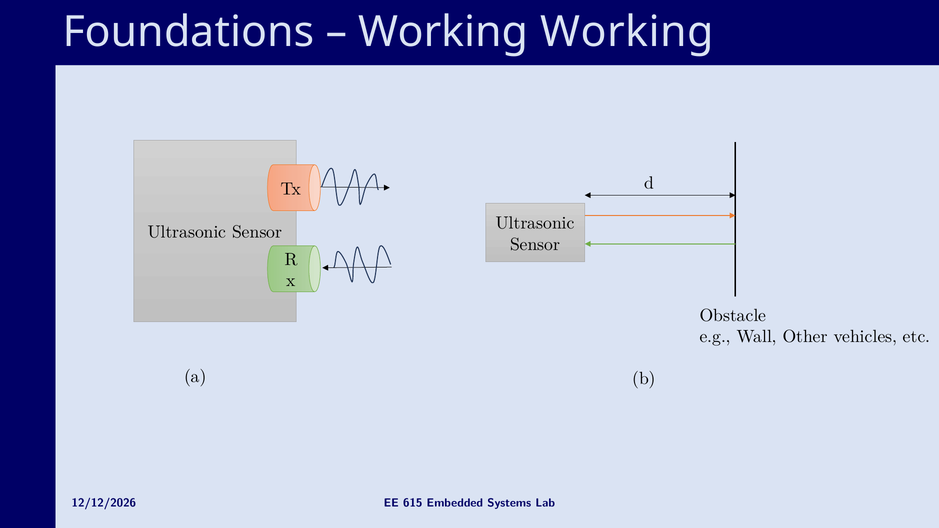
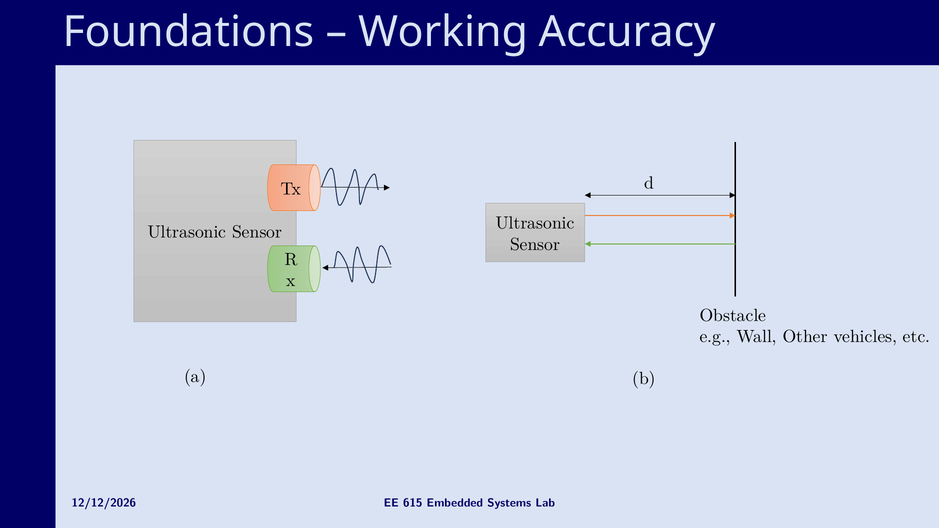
Working Working: Working -> Accuracy
